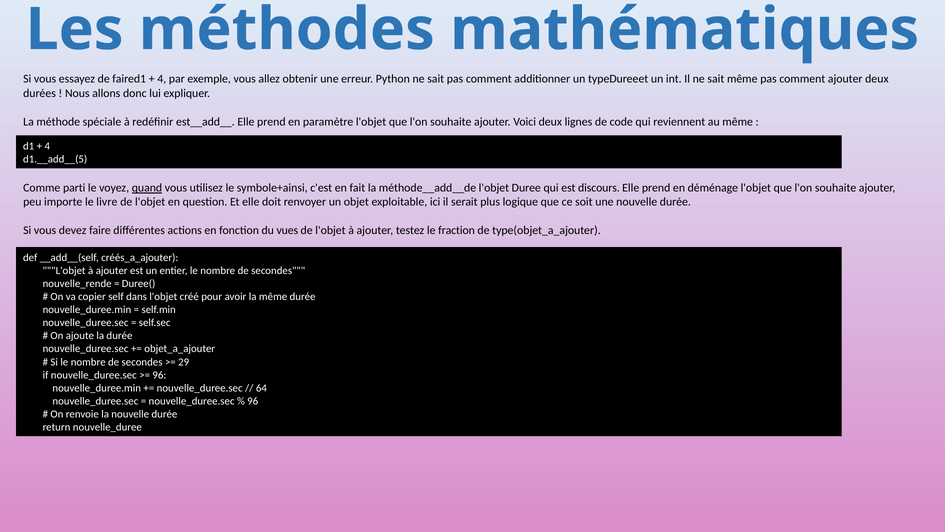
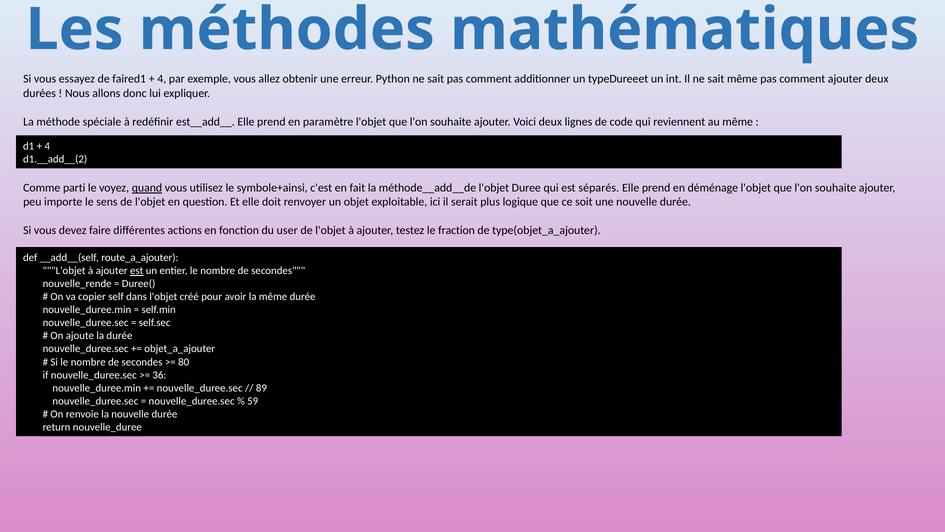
d1.__add__(5: d1.__add__(5 -> d1.__add__(2
discours: discours -> séparés
livre: livre -> sens
vues: vues -> user
créés_a_ajouter: créés_a_ajouter -> route_a_ajouter
est at (137, 271) underline: none -> present
29: 29 -> 80
96 at (159, 375): 96 -> 36
64: 64 -> 89
96 at (253, 401): 96 -> 59
